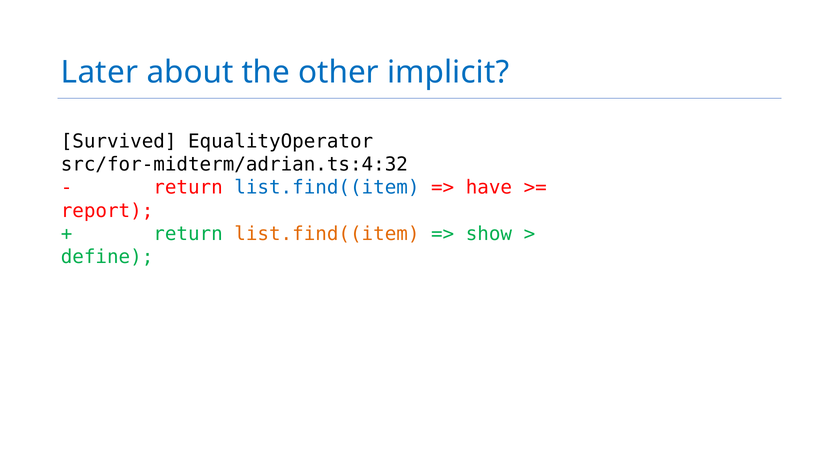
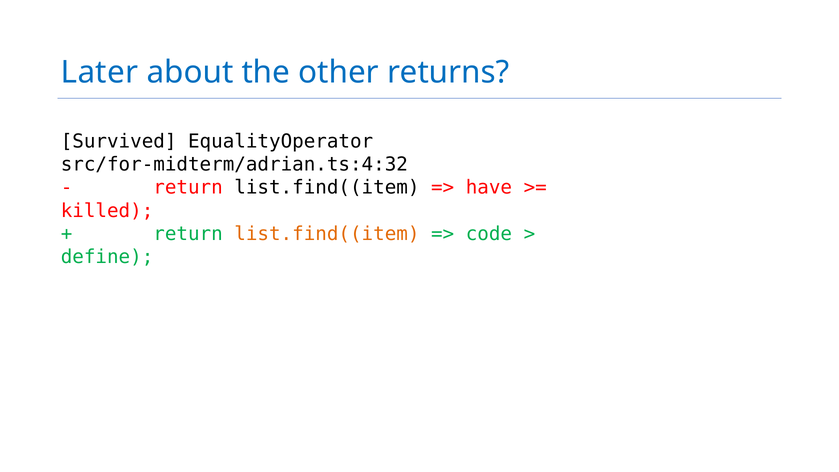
implicit: implicit -> returns
list.find((item at (327, 188) colour: blue -> black
report: report -> killed
show: show -> code
